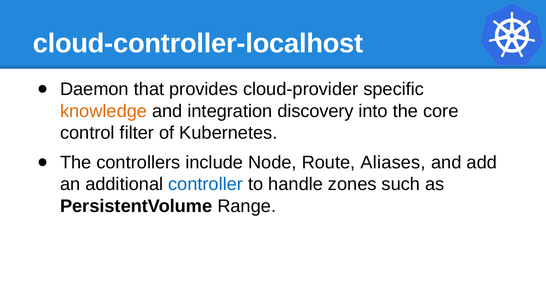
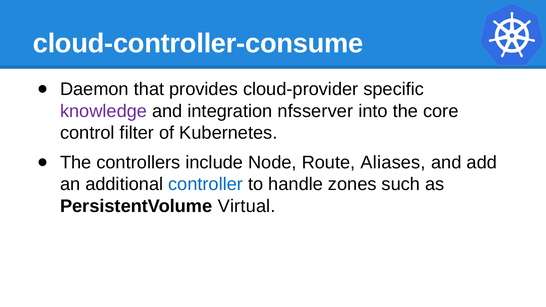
cloud-controller-localhost: cloud-controller-localhost -> cloud-controller-consume
knowledge colour: orange -> purple
discovery: discovery -> nfsserver
Range: Range -> Virtual
